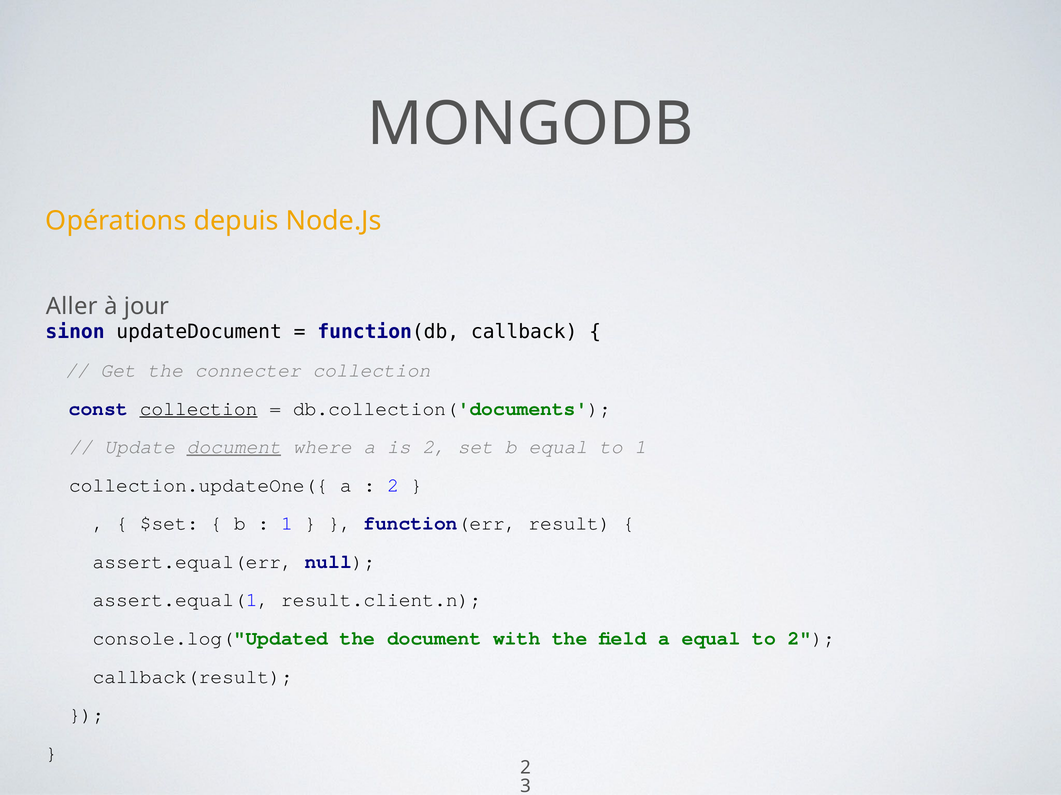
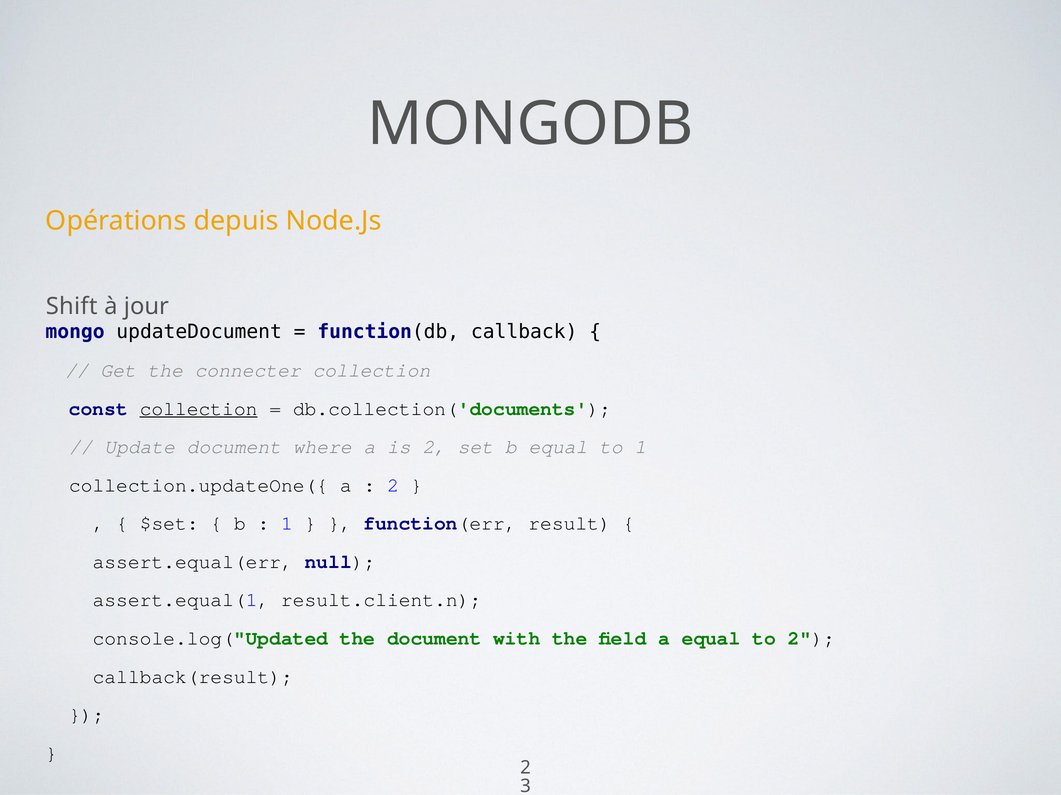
Aller: Aller -> Shift
sinon: sinon -> mongo
document at (234, 447) underline: present -> none
